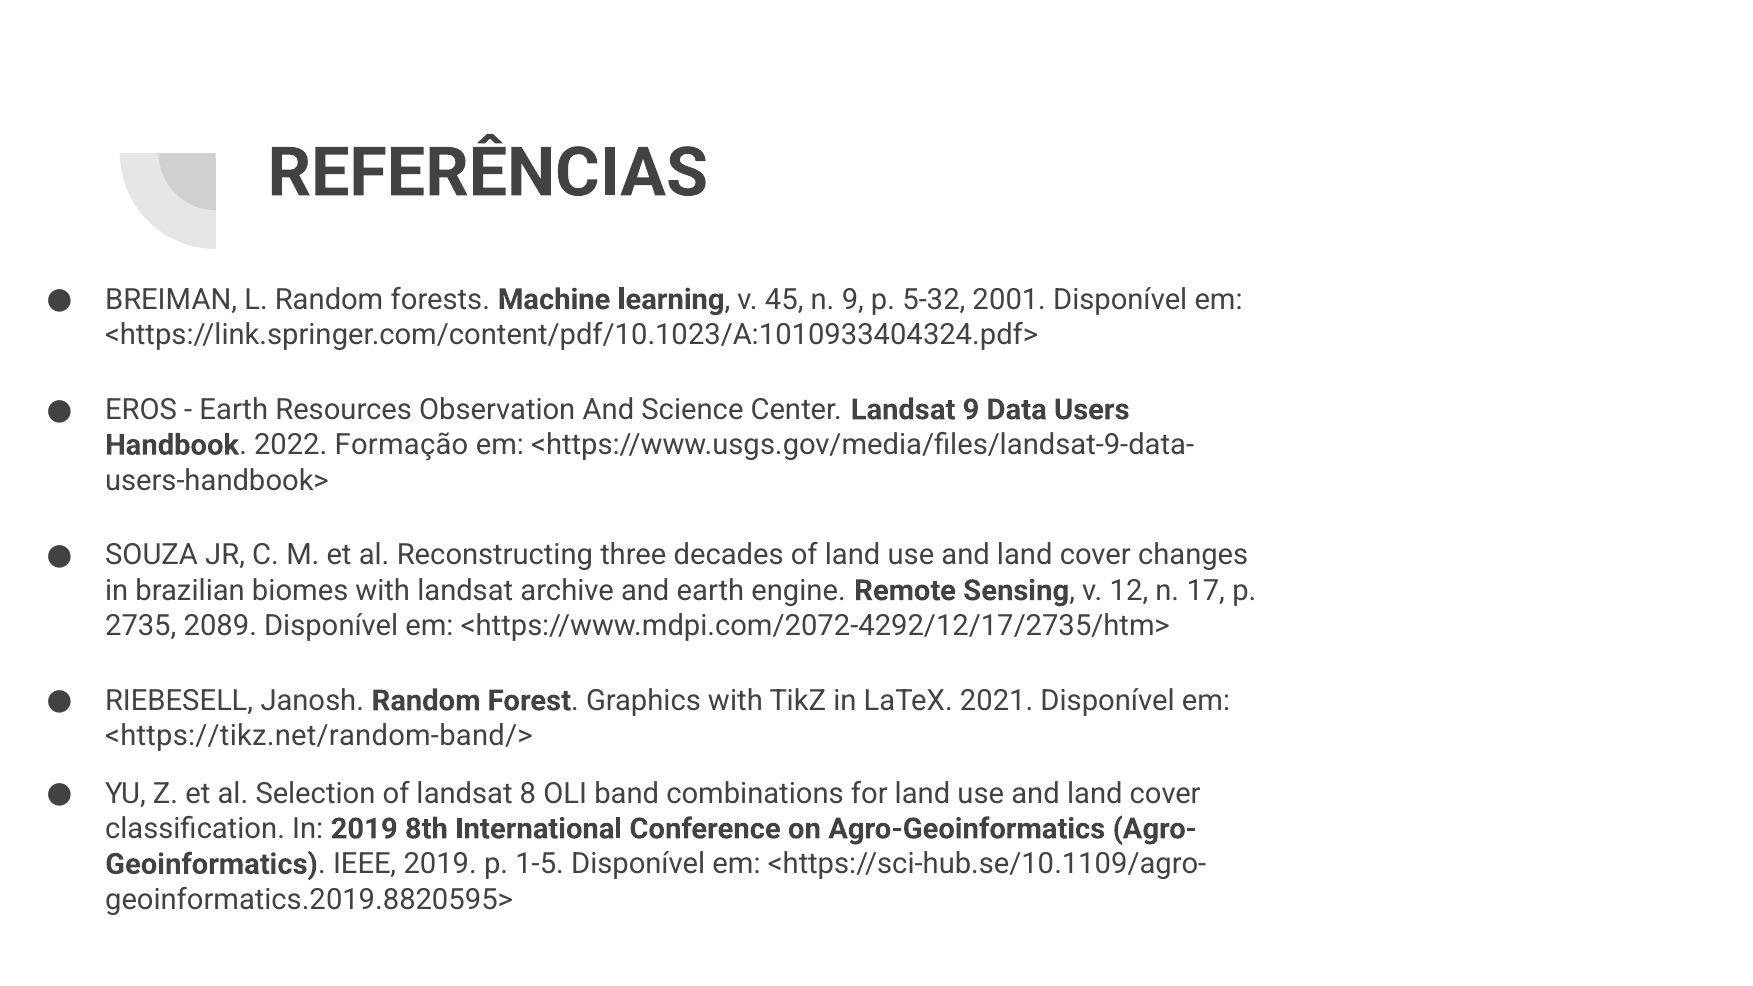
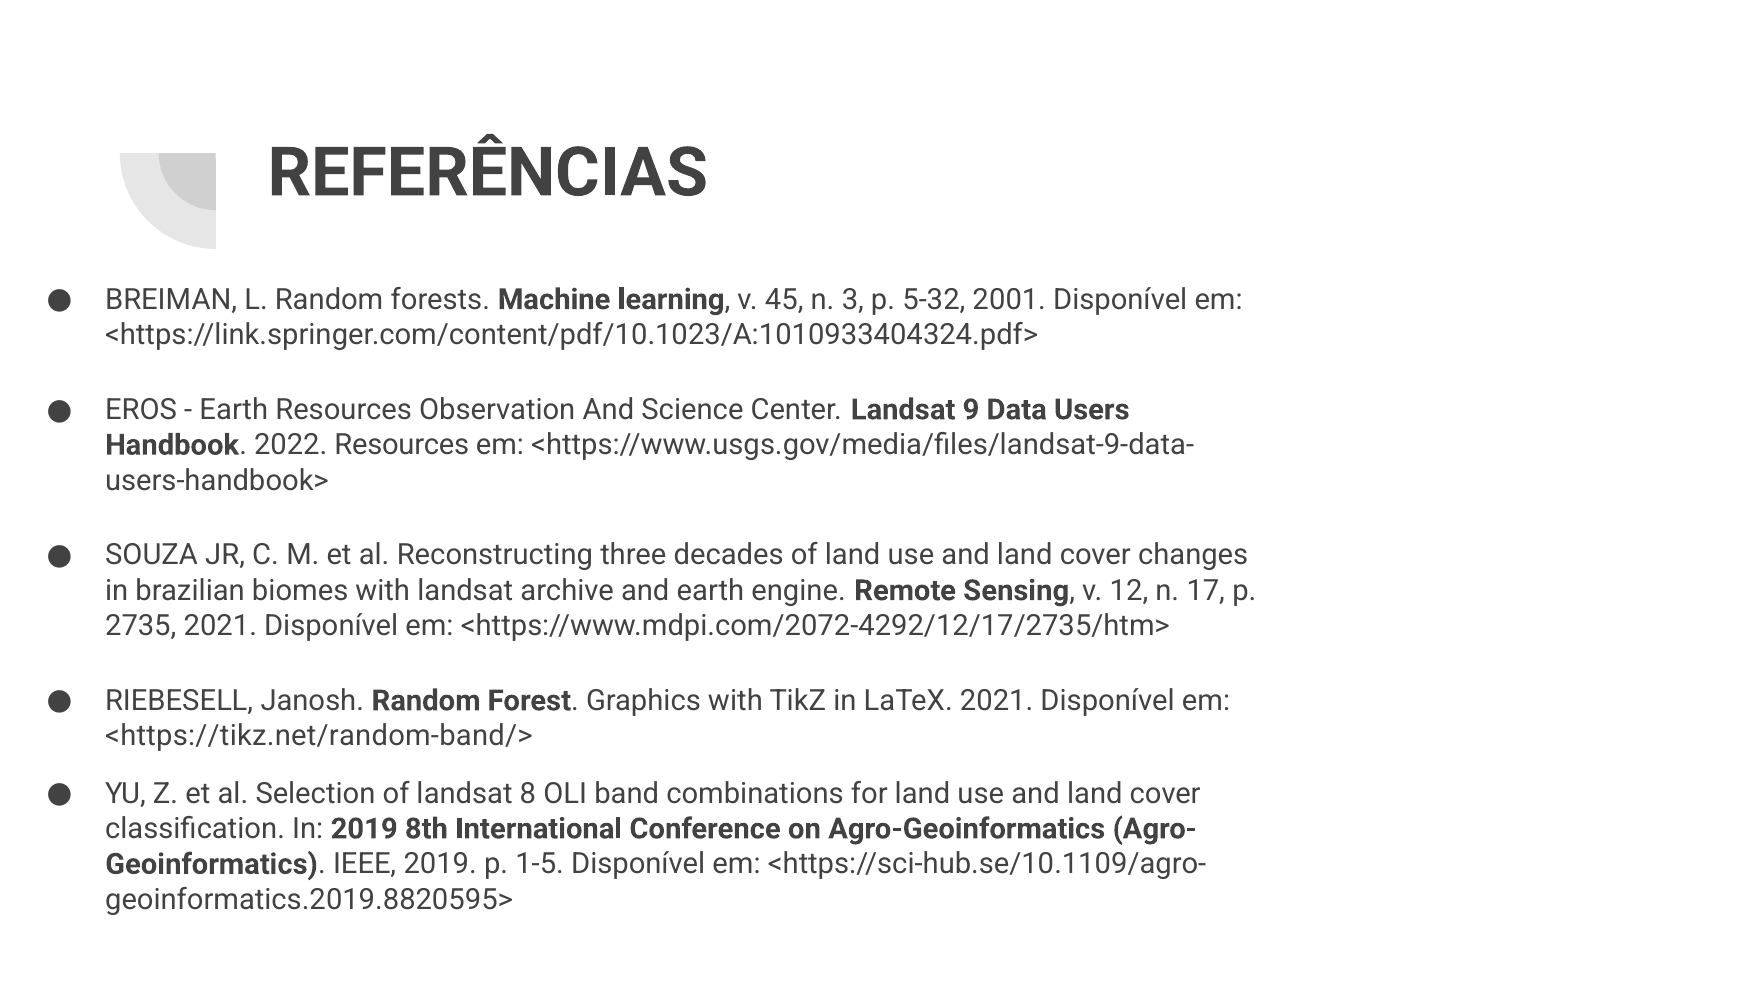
n 9: 9 -> 3
2022 Formação: Formação -> Resources
2735 2089: 2089 -> 2021
